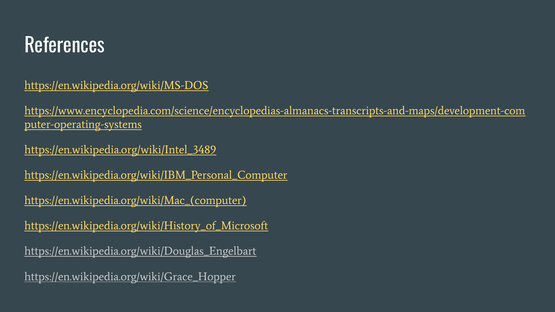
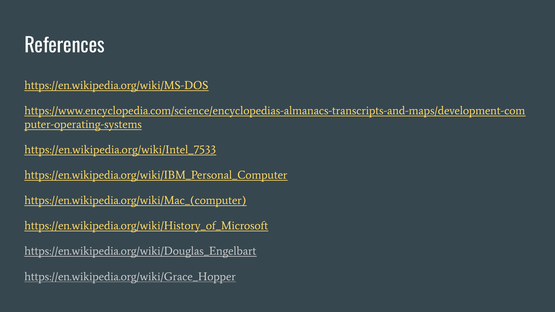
https://en.wikipedia.org/wiki/Intel_3489: https://en.wikipedia.org/wiki/Intel_3489 -> https://en.wikipedia.org/wiki/Intel_7533
